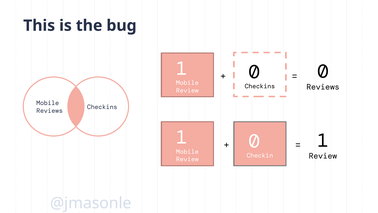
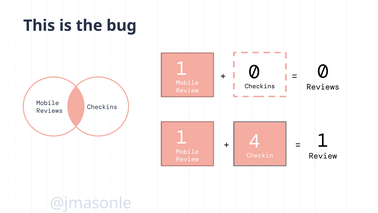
0 at (254, 141): 0 -> 4
